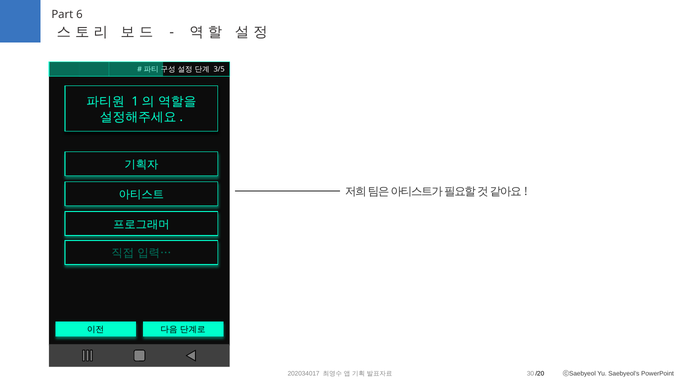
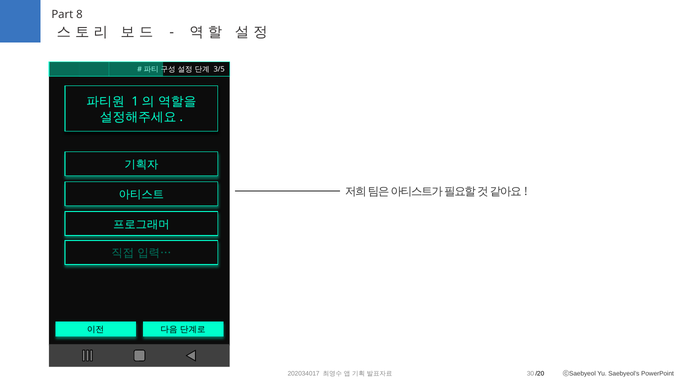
6: 6 -> 8
